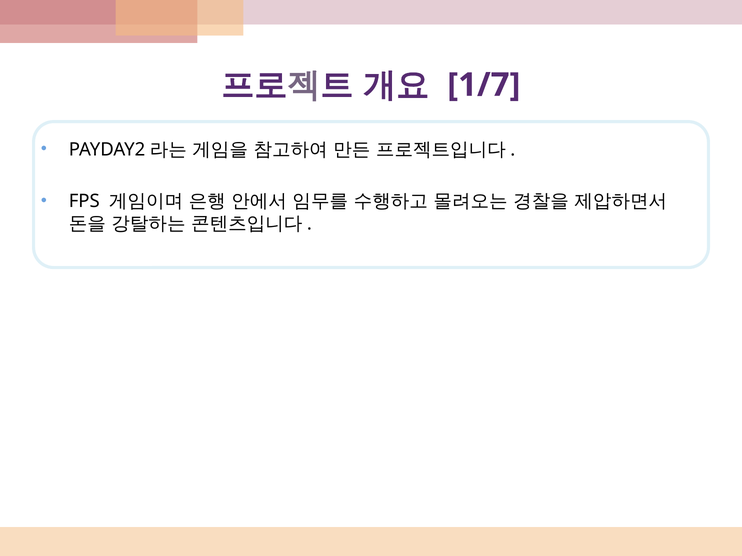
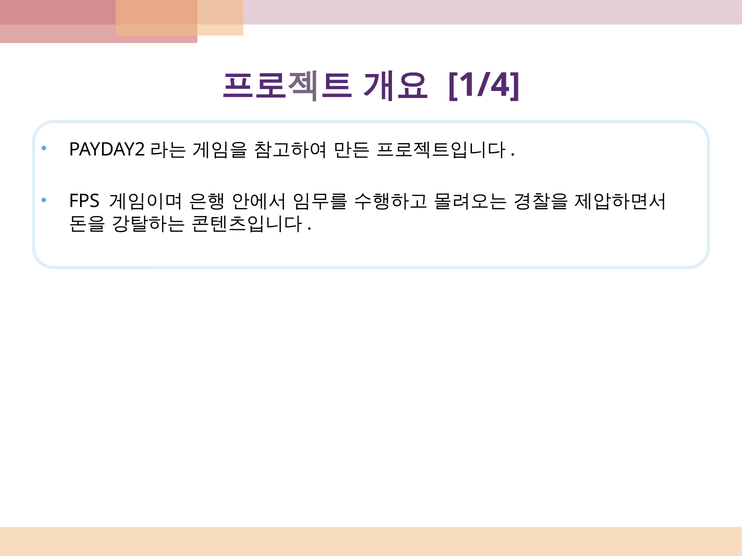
1/7: 1/7 -> 1/4
